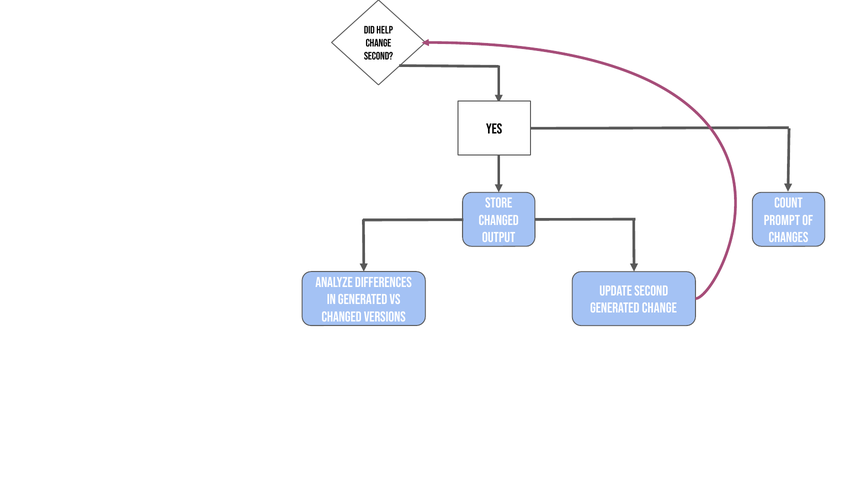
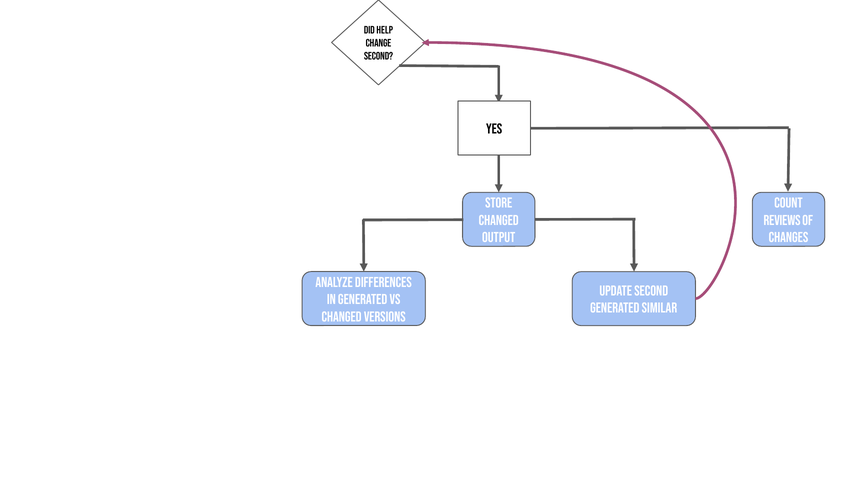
prompt: prompt -> reviews
generated change: change -> similar
